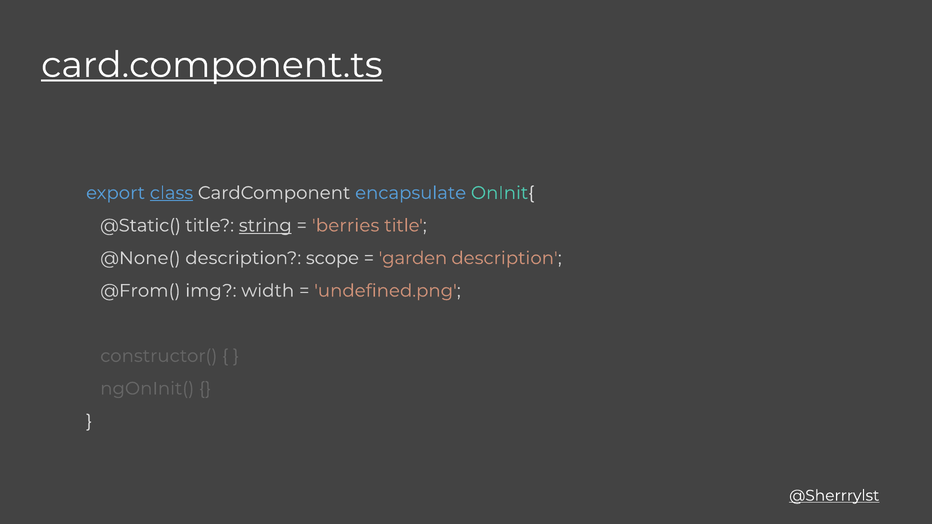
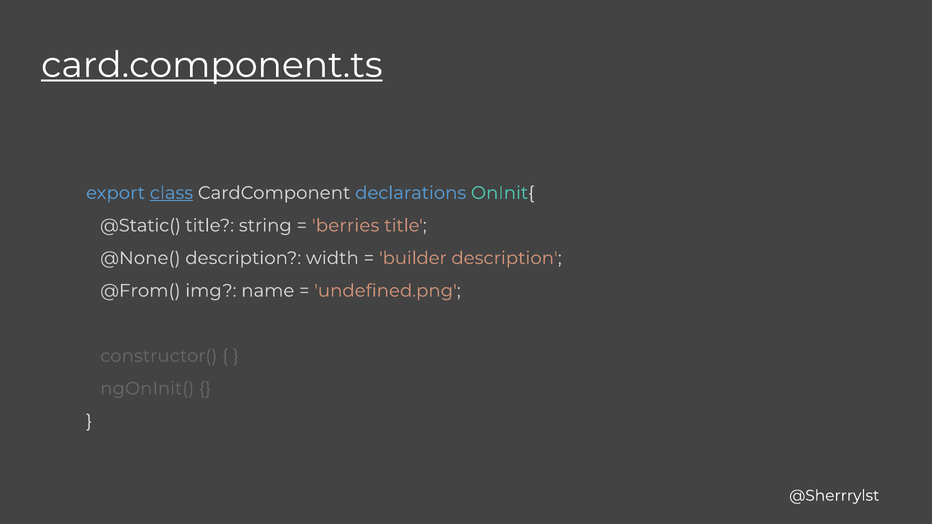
encapsulate: encapsulate -> declarations
string underline: present -> none
scope: scope -> width
garden: garden -> builder
width: width -> name
@Sherrrylst underline: present -> none
